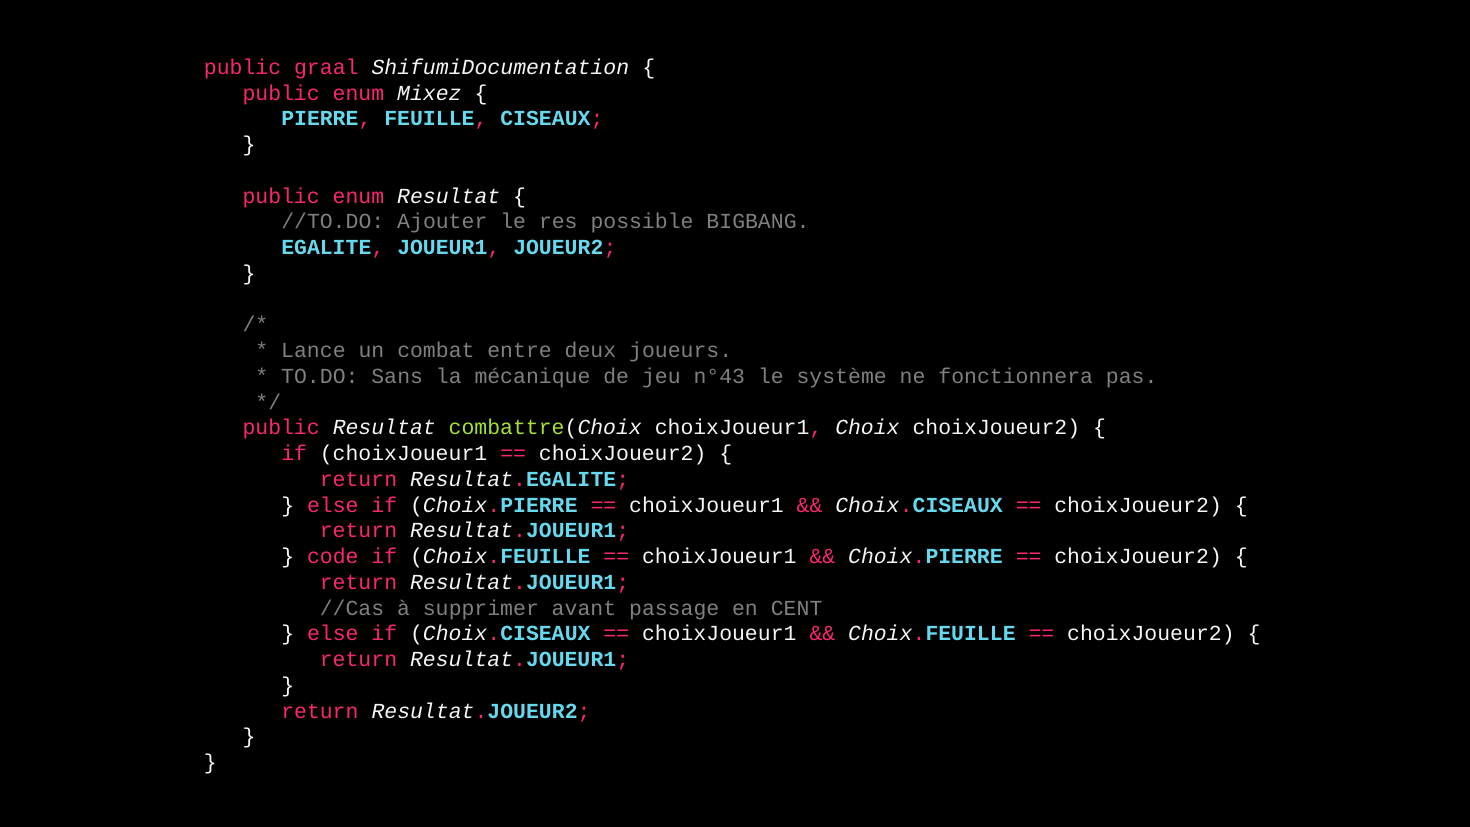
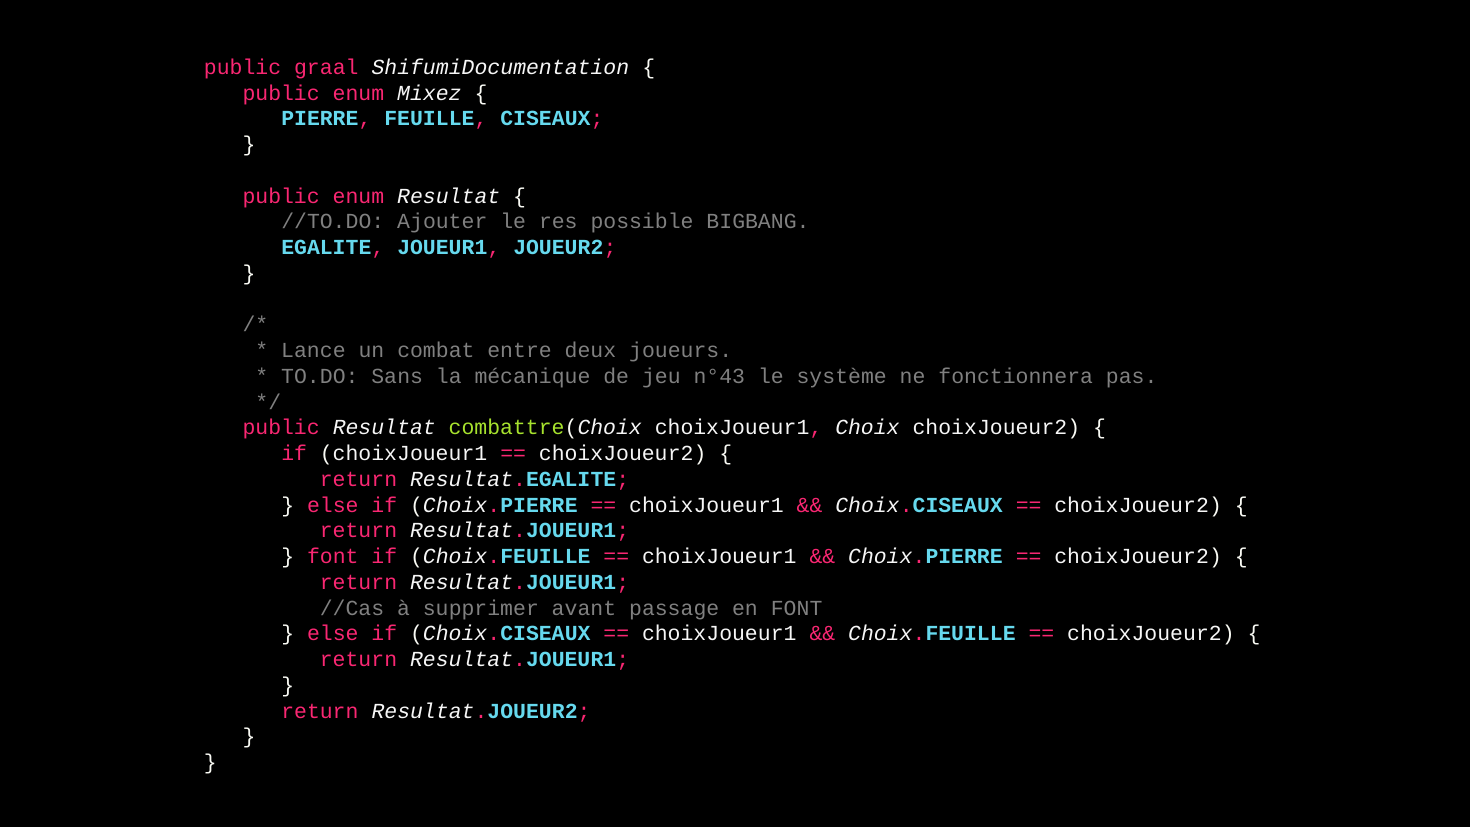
code at (333, 556): code -> font
en CENT: CENT -> FONT
